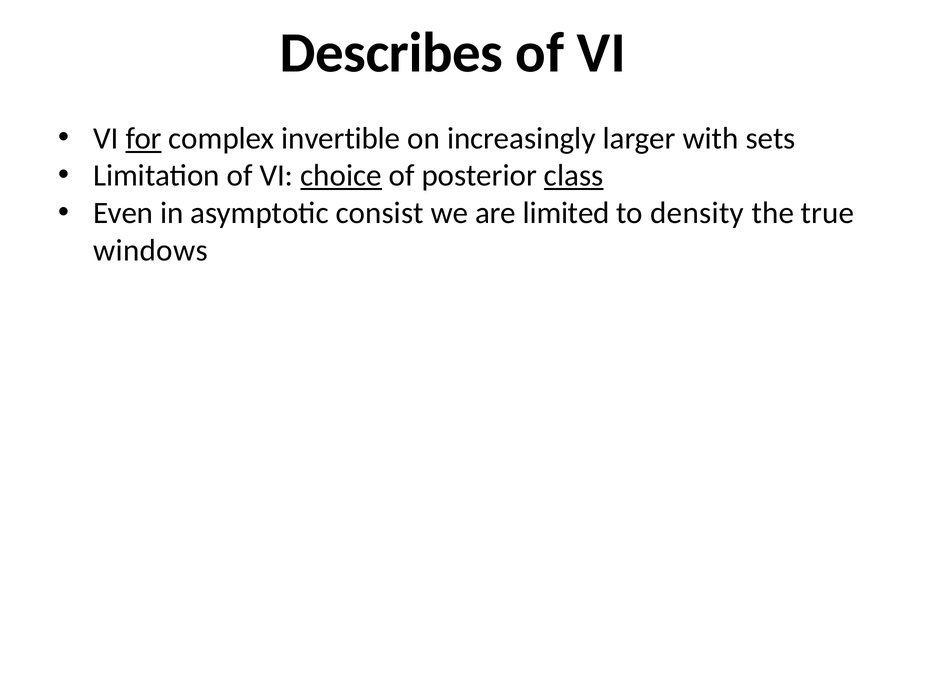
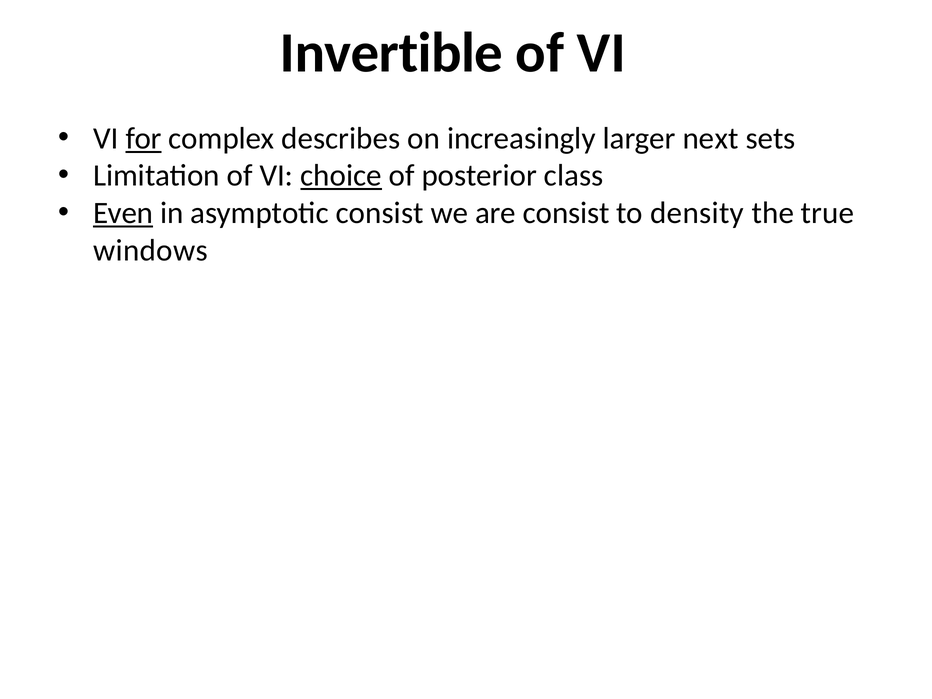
Describes: Describes -> Invertible
invertible: invertible -> describes
with: with -> next
class underline: present -> none
Even underline: none -> present
are limited: limited -> consist
